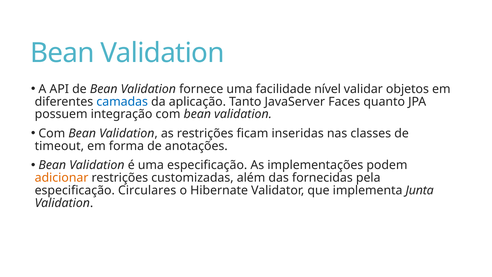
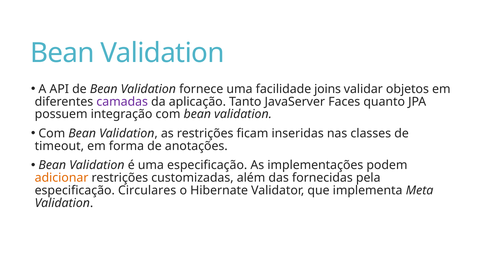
nível: nível -> joins
camadas colour: blue -> purple
Junta: Junta -> Meta
